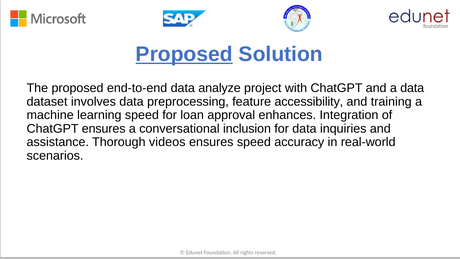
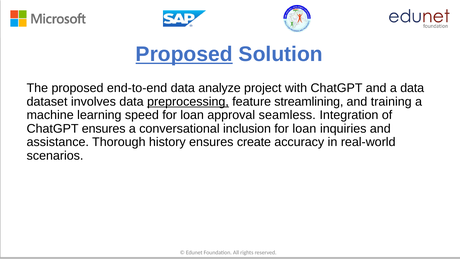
preprocessing underline: none -> present
accessibility: accessibility -> streamlining
enhances: enhances -> seamless
data at (304, 128): data -> loan
videos: videos -> history
ensures speed: speed -> create
